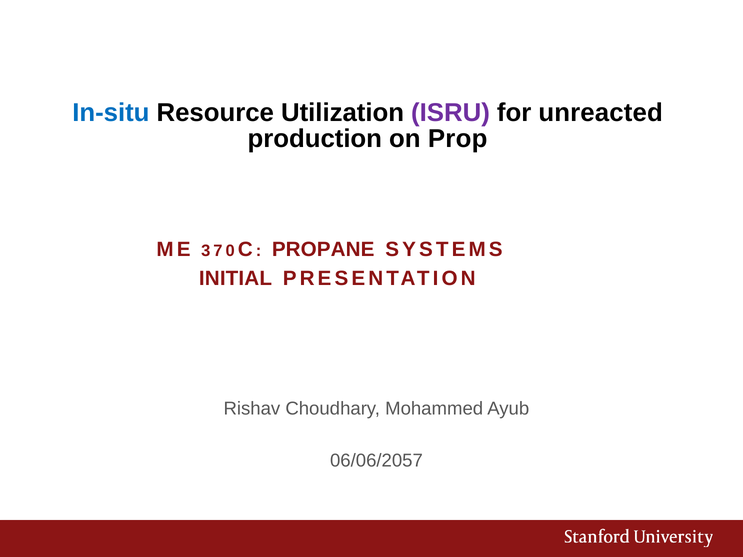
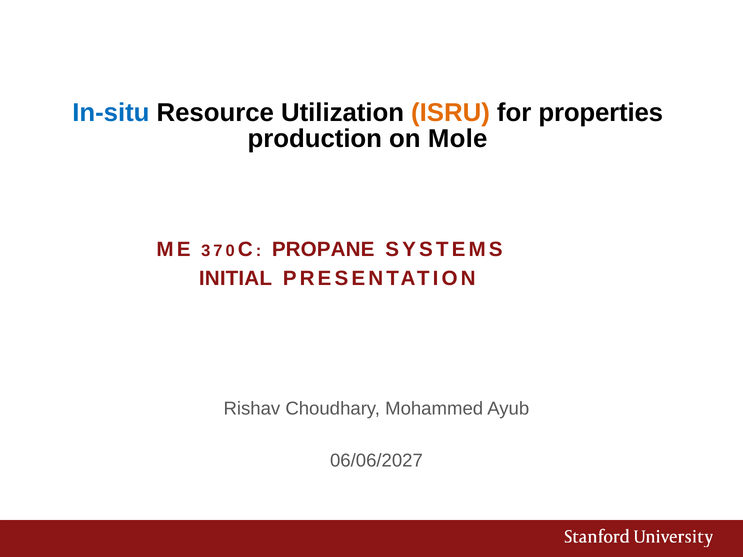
ISRU colour: purple -> orange
unreacted: unreacted -> properties
Prop: Prop -> Mole
06/06/2057: 06/06/2057 -> 06/06/2027
